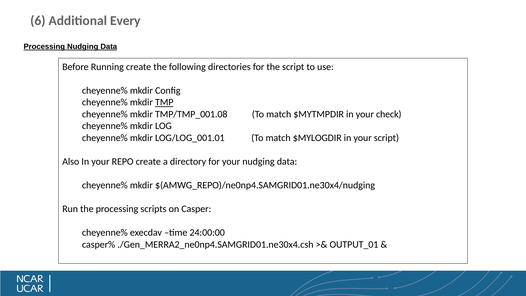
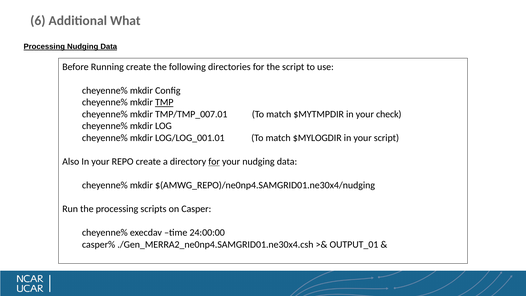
Every: Every -> What
TMP/TMP_001.08: TMP/TMP_001.08 -> TMP/TMP_007.01
for at (214, 162) underline: none -> present
